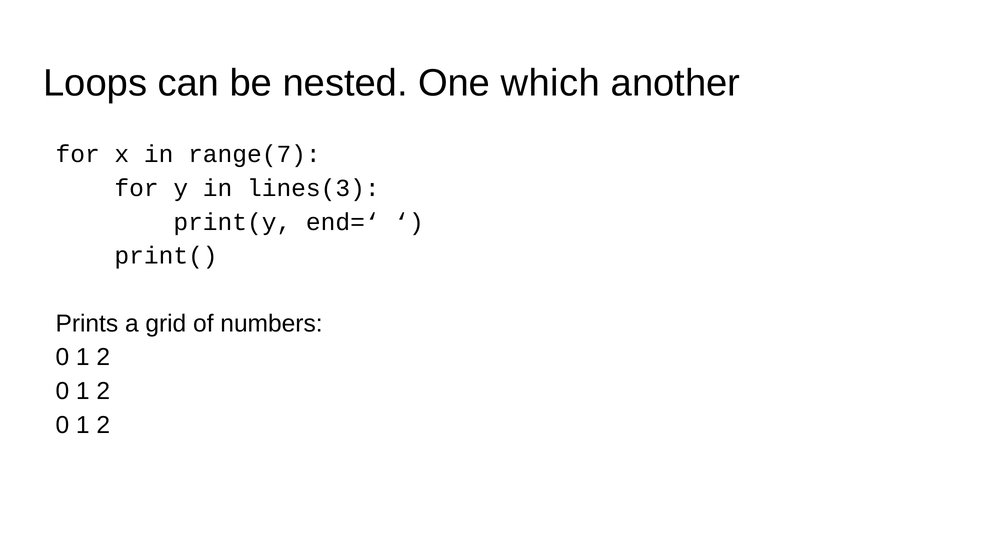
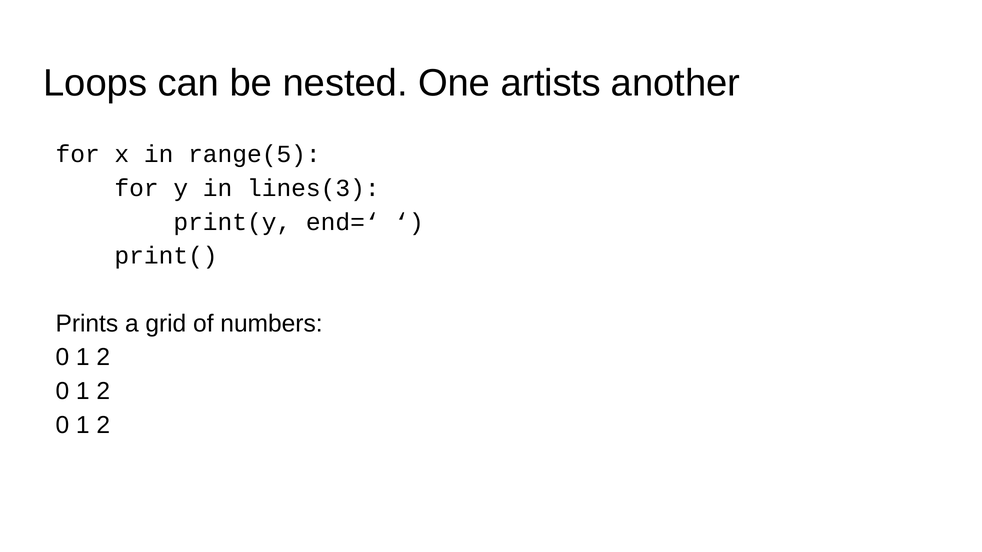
which: which -> artists
range(7: range(7 -> range(5
